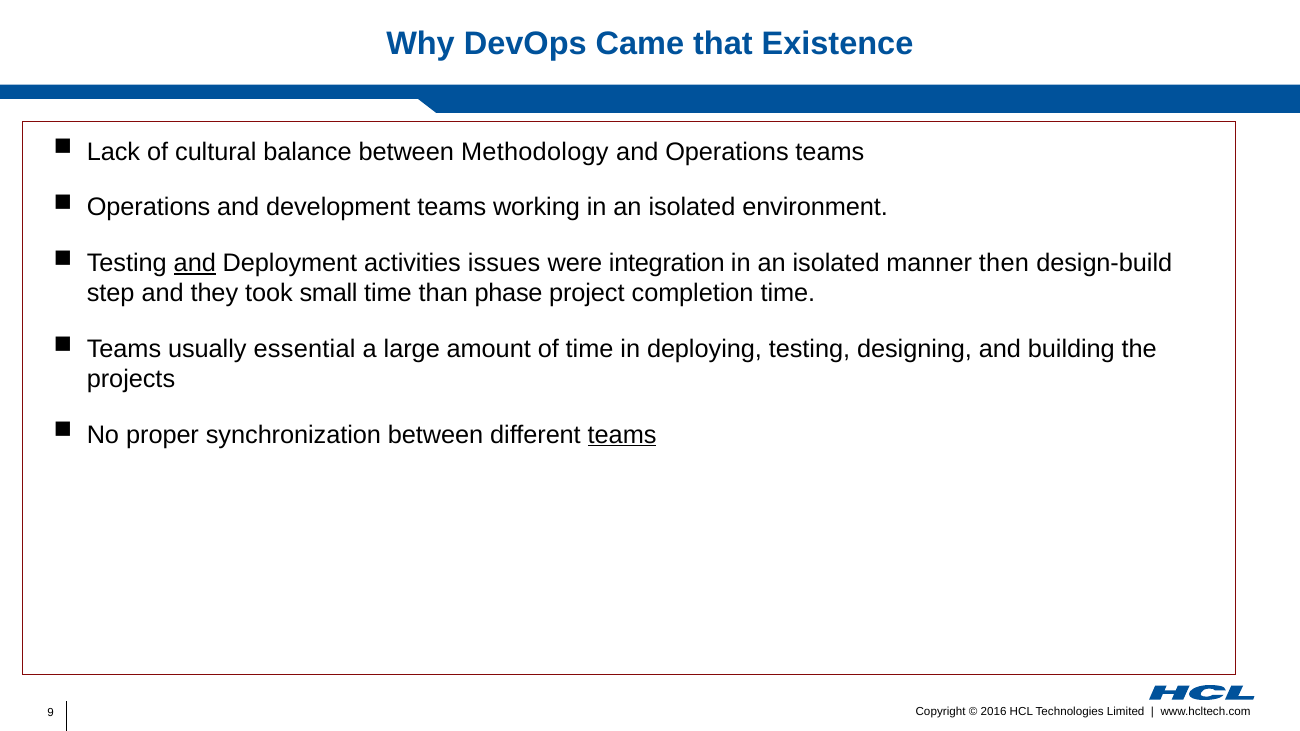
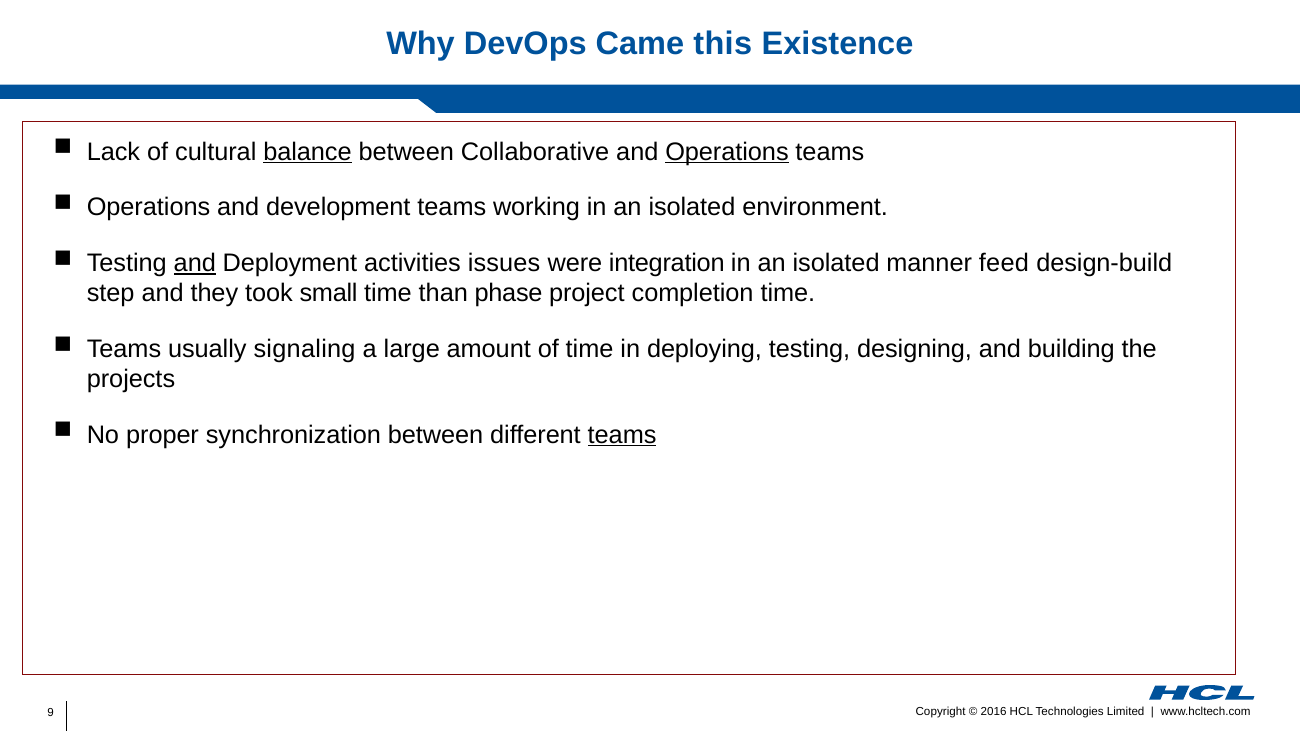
that: that -> this
balance underline: none -> present
Methodology: Methodology -> Collaborative
Operations at (727, 152) underline: none -> present
then: then -> feed
essential: essential -> signaling
